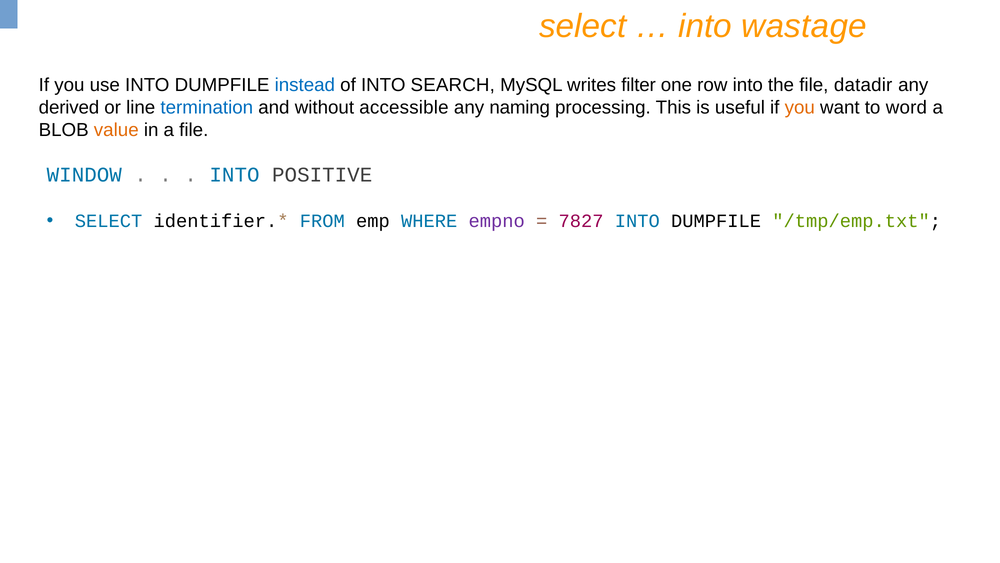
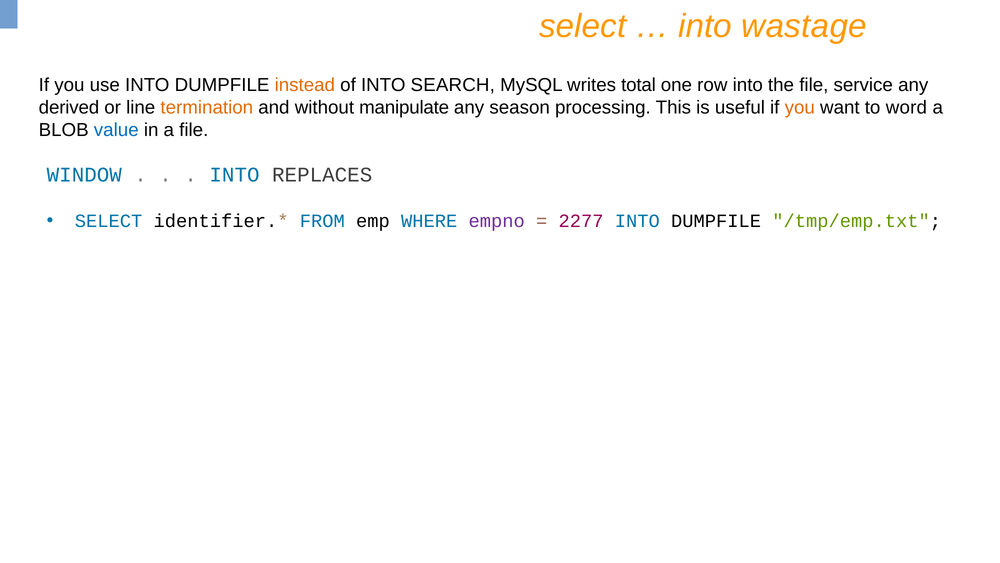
instead colour: blue -> orange
filter: filter -> total
datadir: datadir -> service
termination colour: blue -> orange
accessible: accessible -> manipulate
naming: naming -> season
value colour: orange -> blue
POSITIVE: POSITIVE -> REPLACES
7827: 7827 -> 2277
